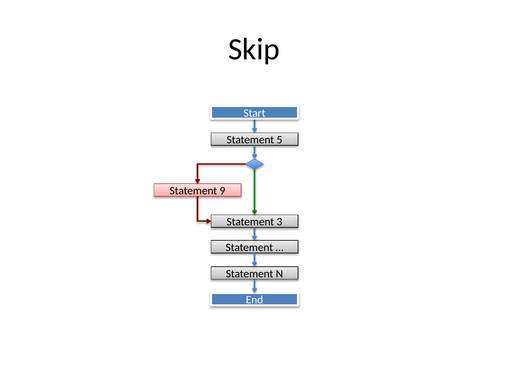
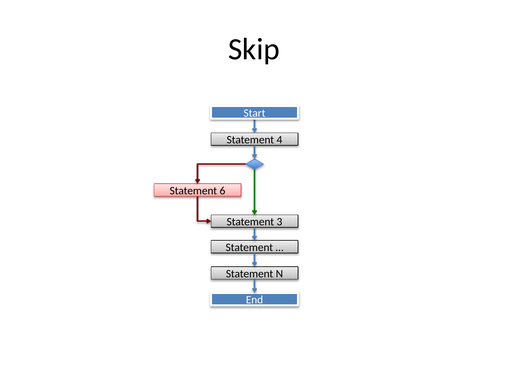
5: 5 -> 4
9: 9 -> 6
